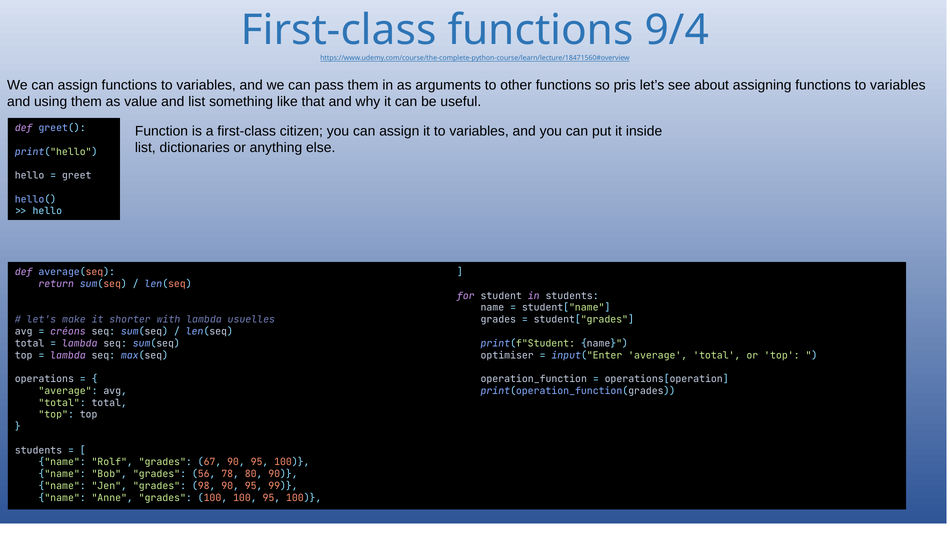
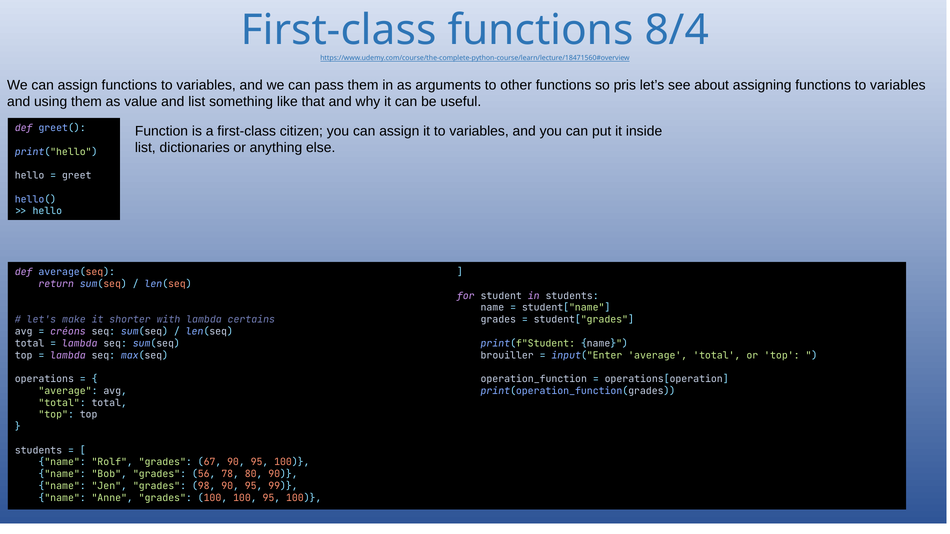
9/4: 9/4 -> 8/4
usuelles: usuelles -> certains
optimiser: optimiser -> brouiller
